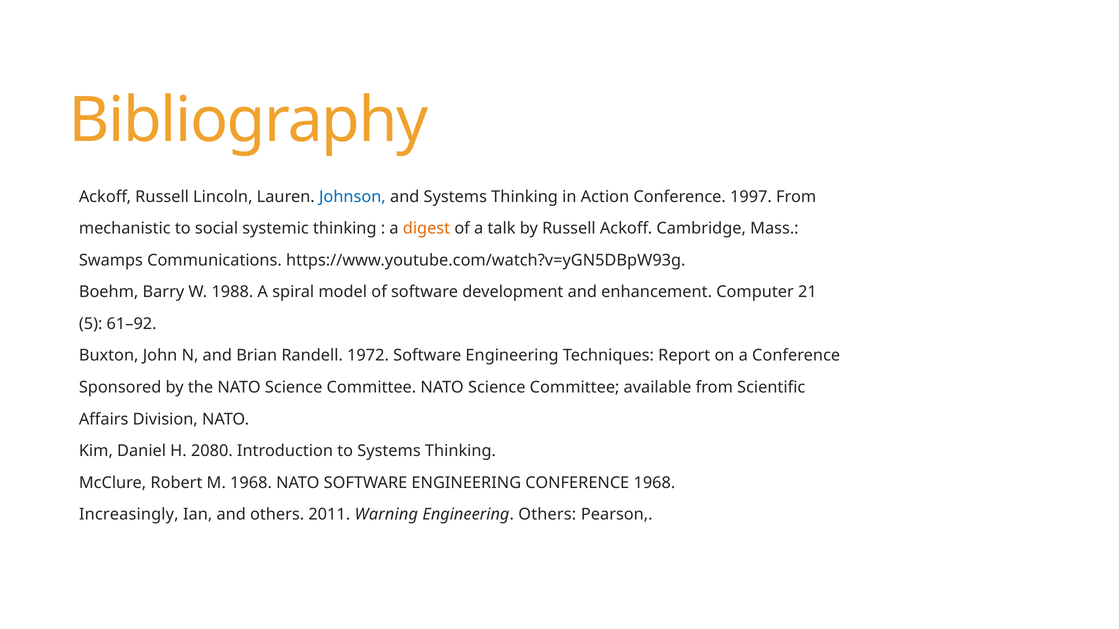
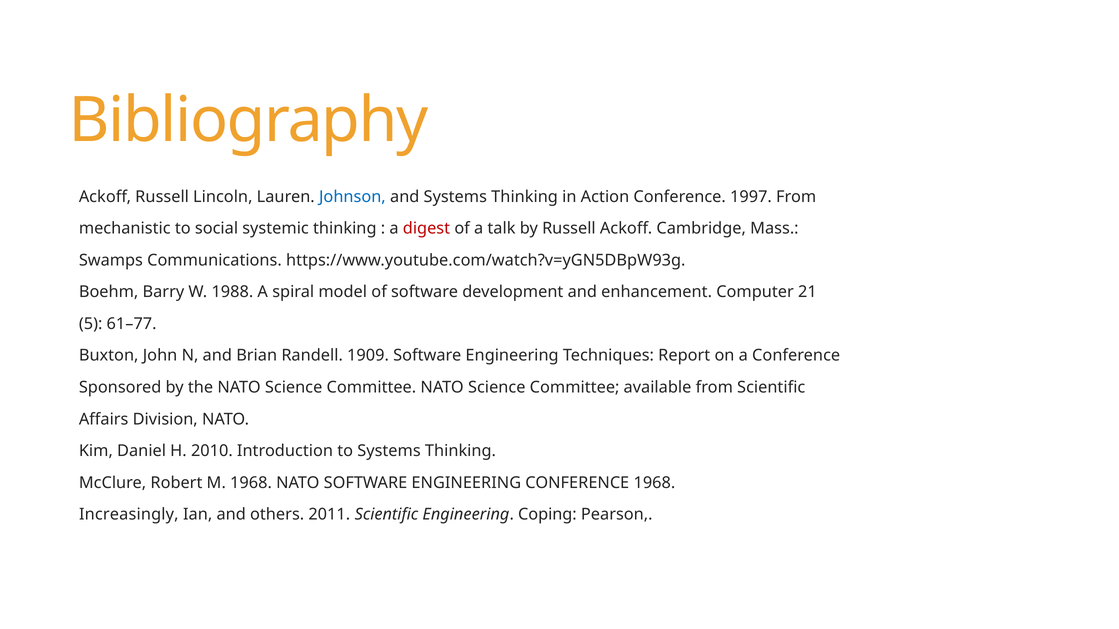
digest colour: orange -> red
61–92: 61–92 -> 61–77
1972: 1972 -> 1909
2080: 2080 -> 2010
2011 Warning: Warning -> Scientific
Engineering Others: Others -> Coping
